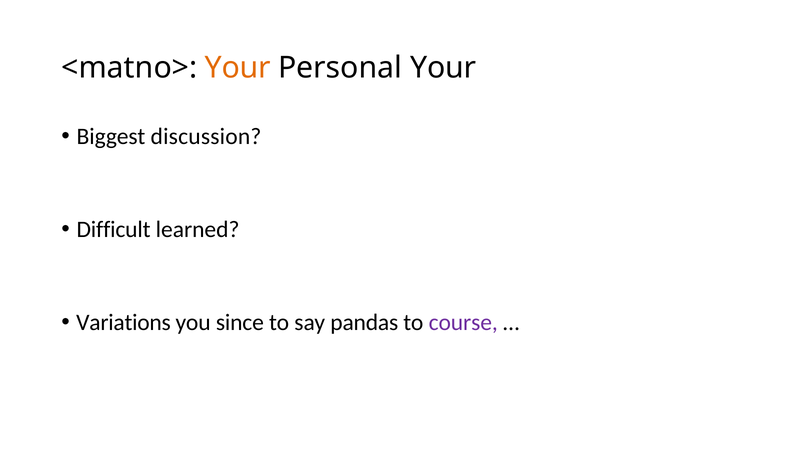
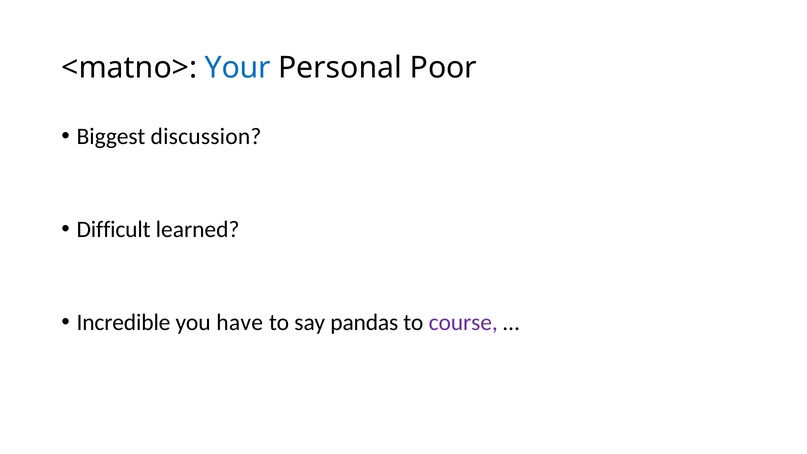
Your at (238, 68) colour: orange -> blue
Personal Your: Your -> Poor
Variations: Variations -> Incredible
since: since -> have
